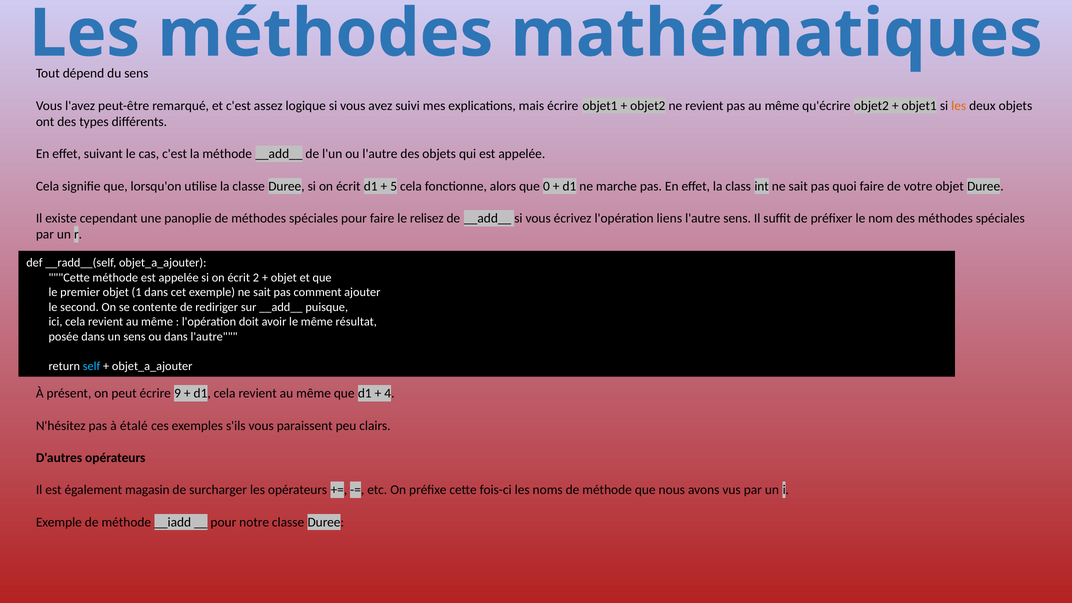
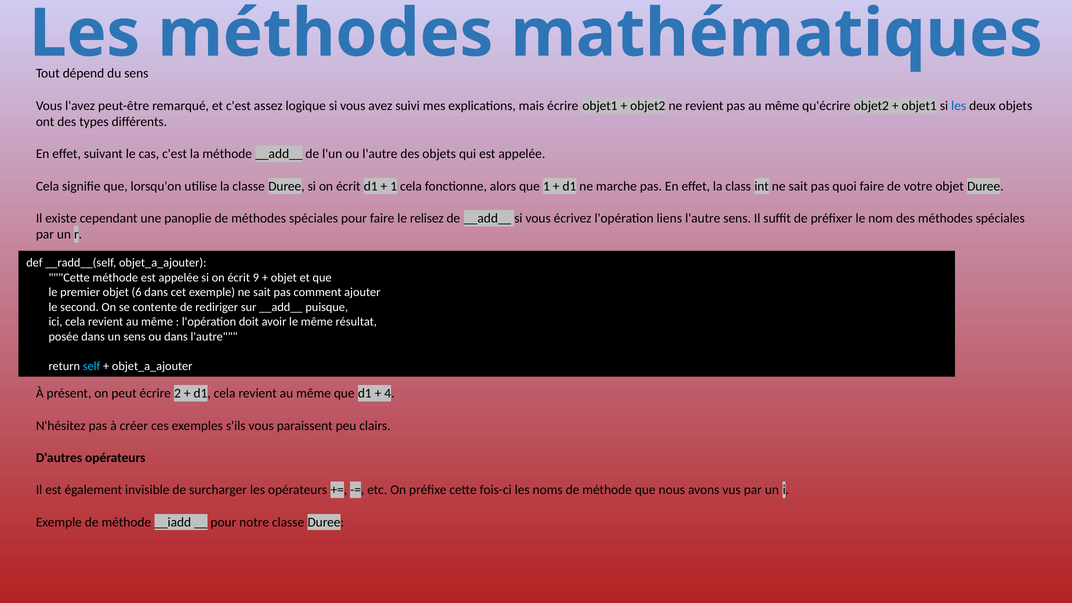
les at (959, 106) colour: orange -> blue
5 at (394, 186): 5 -> 1
que 0: 0 -> 1
2: 2 -> 9
1: 1 -> 6
9: 9 -> 2
étalé: étalé -> créer
magasin: magasin -> invisible
